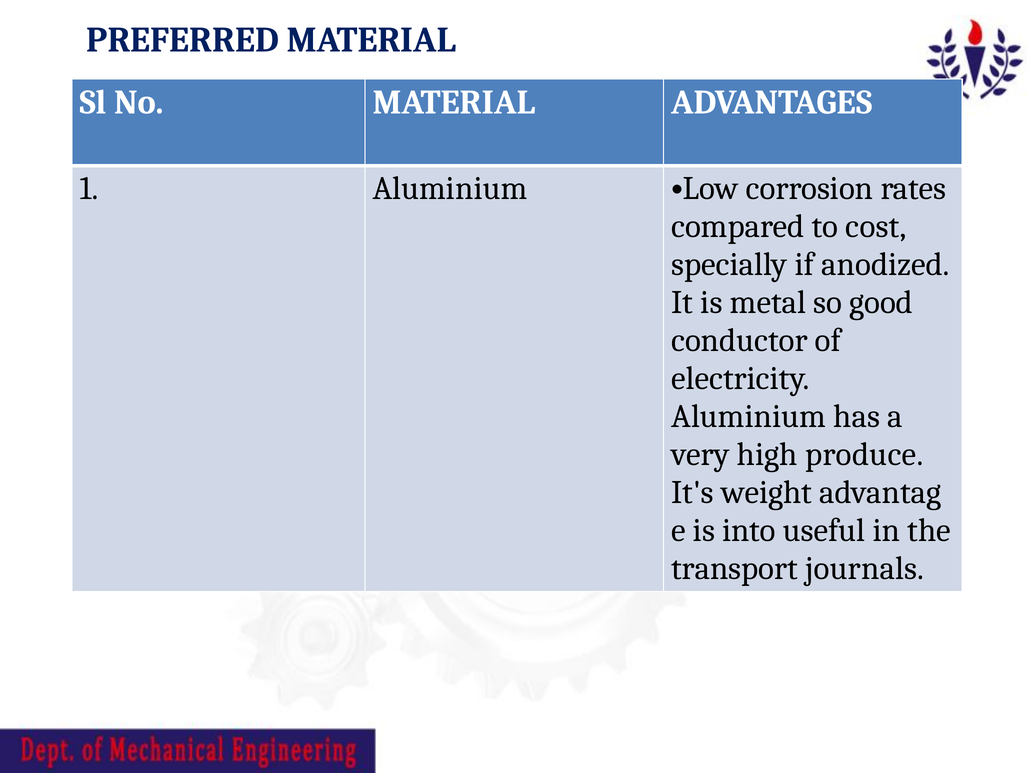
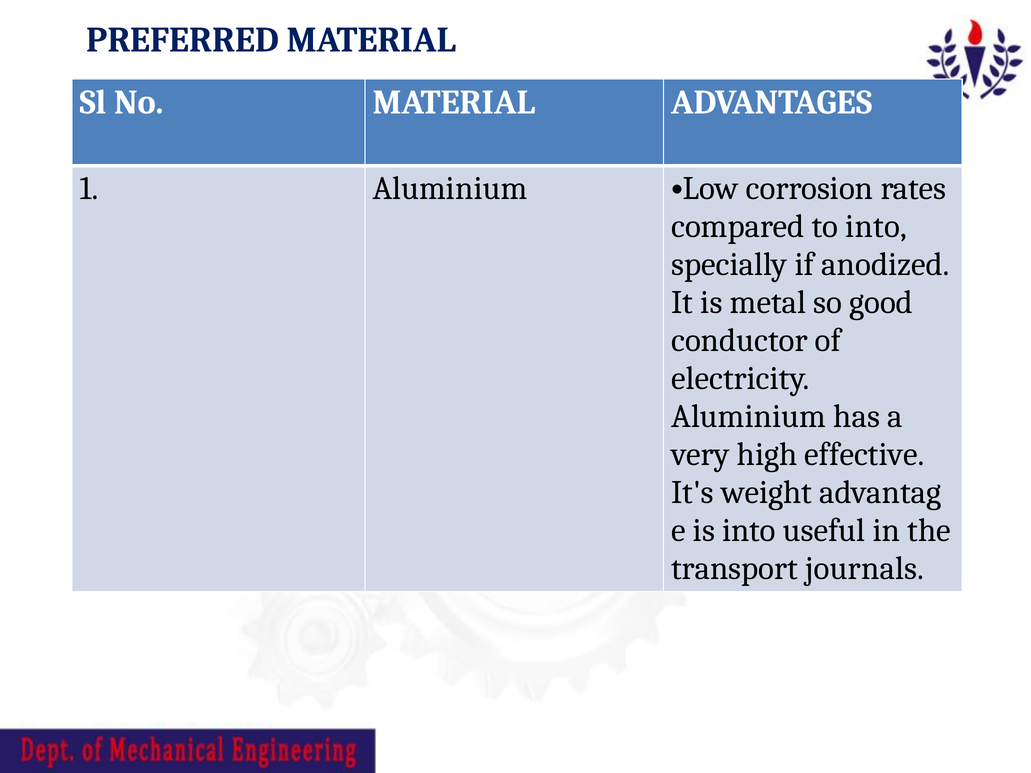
to cost: cost -> into
produce: produce -> effective
